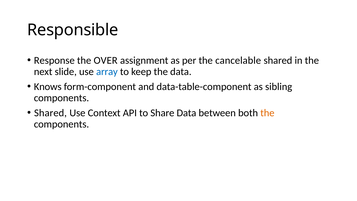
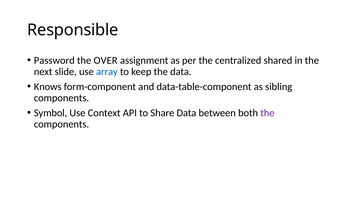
Response: Response -> Password
cancelable: cancelable -> centralized
Shared at (50, 113): Shared -> Symbol
the at (267, 113) colour: orange -> purple
